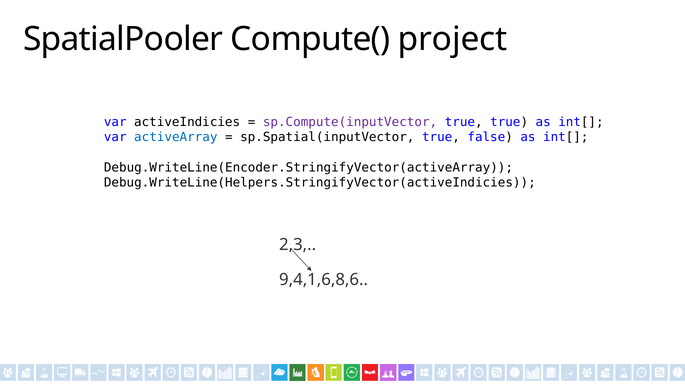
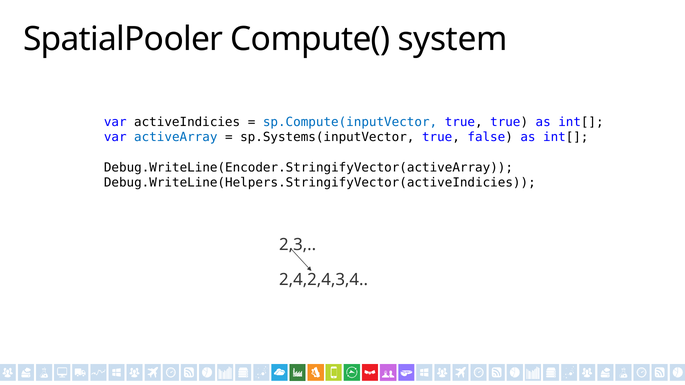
project: project -> system
sp.Compute(inputVector colour: purple -> blue
sp.Spatial(inputVector: sp.Spatial(inputVector -> sp.Systems(inputVector
9,4,1,6,8,6: 9,4,1,6,8,6 -> 2,4,2,4,3,4
